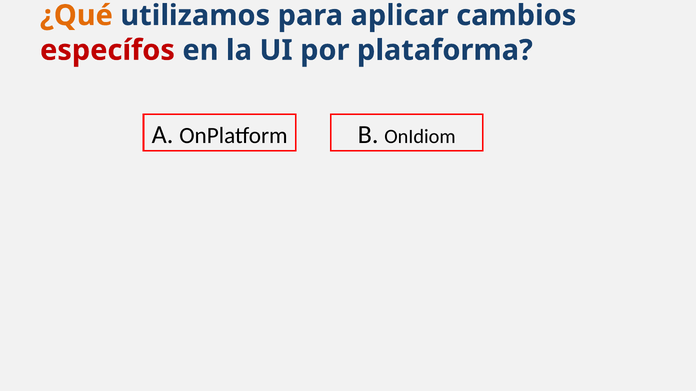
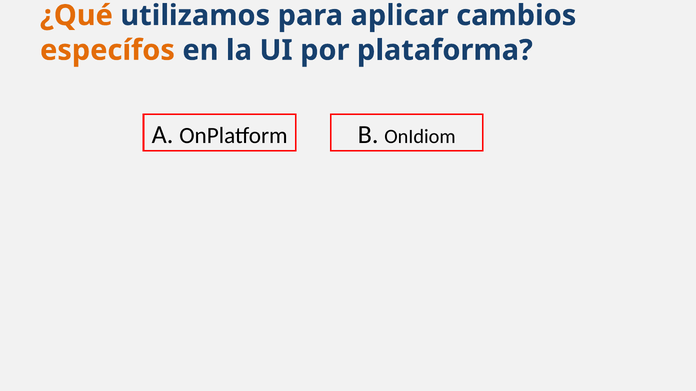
específos colour: red -> orange
